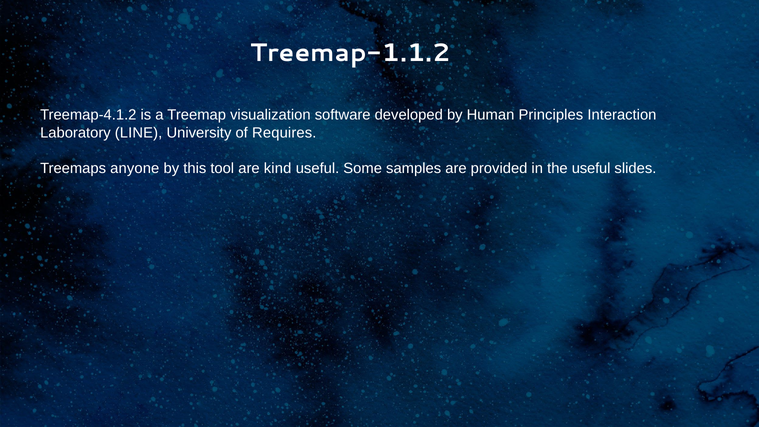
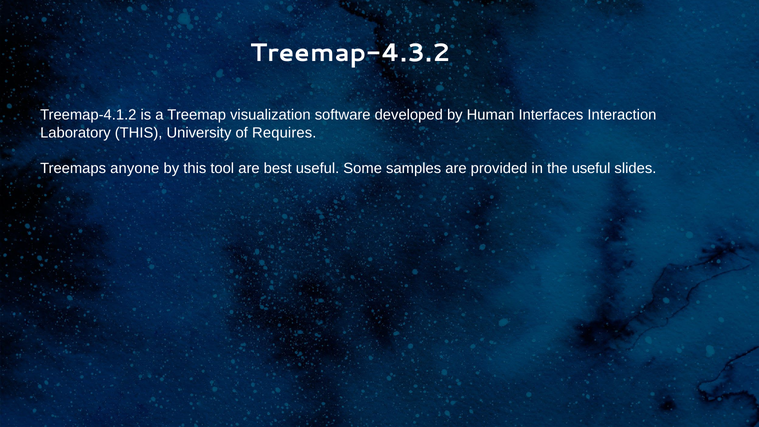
Treemap-1.1.2: Treemap-1.1.2 -> Treemap-4.3.2
Principles: Principles -> Interfaces
Laboratory LINE: LINE -> THIS
kind: kind -> best
